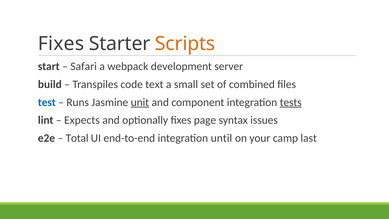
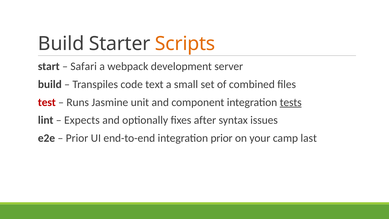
Fixes at (61, 44): Fixes -> Build
test colour: blue -> red
unit underline: present -> none
page: page -> after
Total at (77, 138): Total -> Prior
integration until: until -> prior
